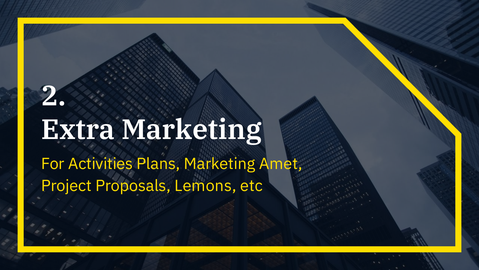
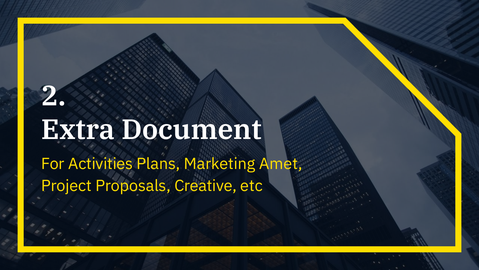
Extra Marketing: Marketing -> Document
Lemons: Lemons -> Creative
